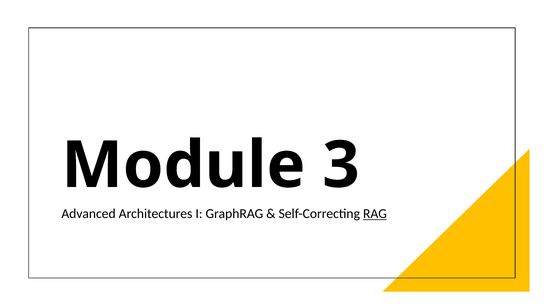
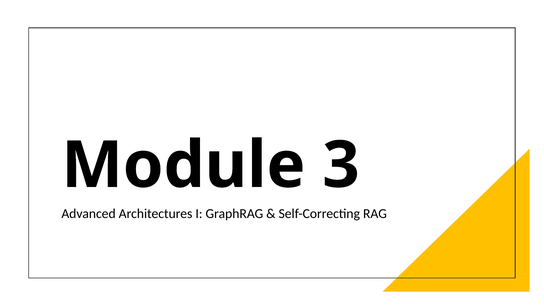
RAG underline: present -> none
